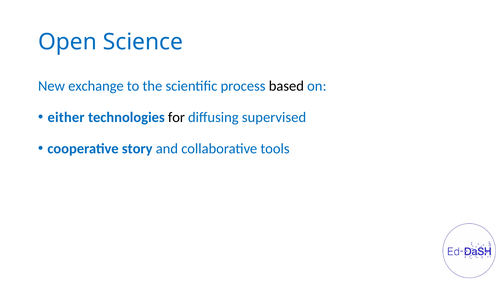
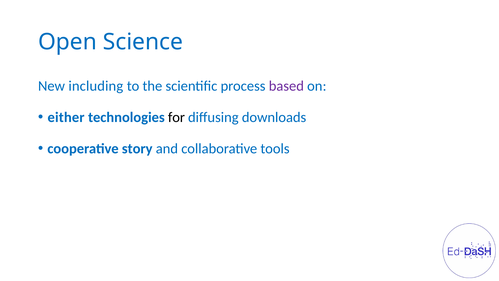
exchange: exchange -> including
based colour: black -> purple
supervised: supervised -> downloads
